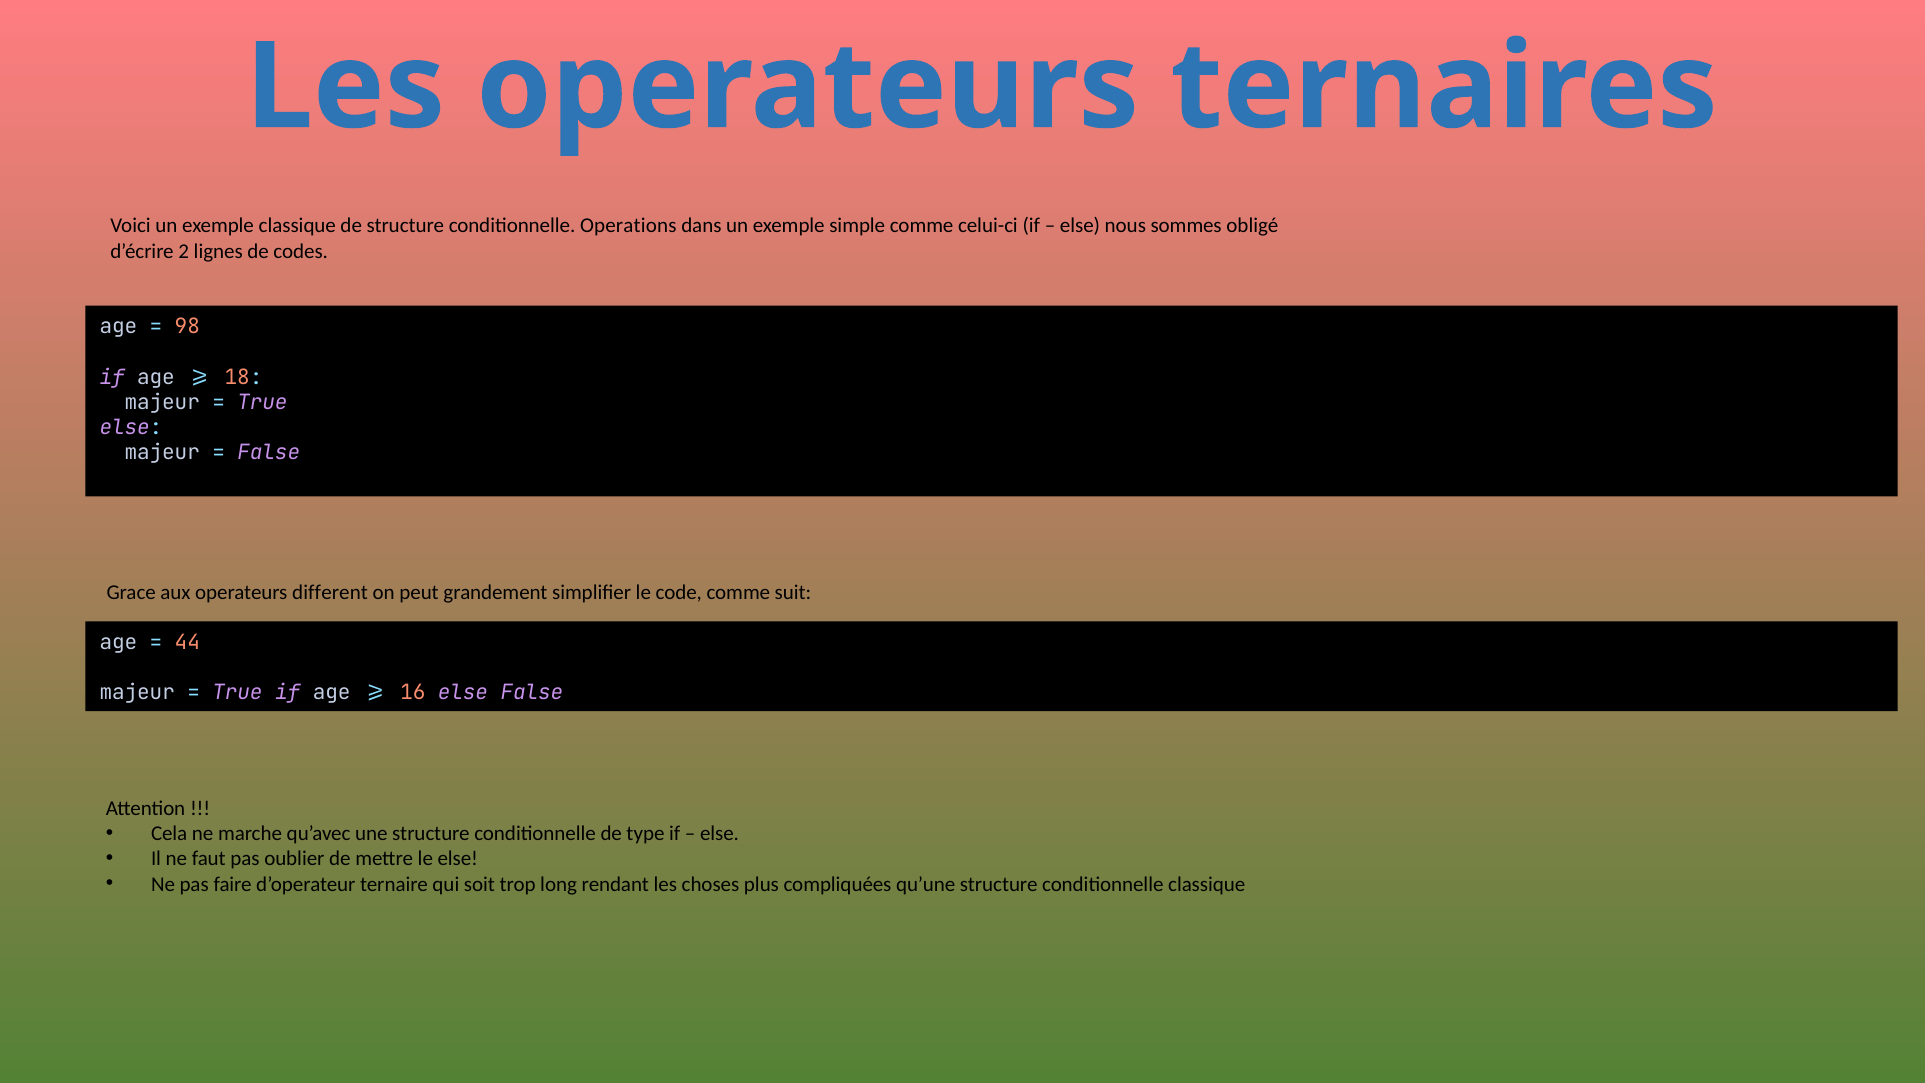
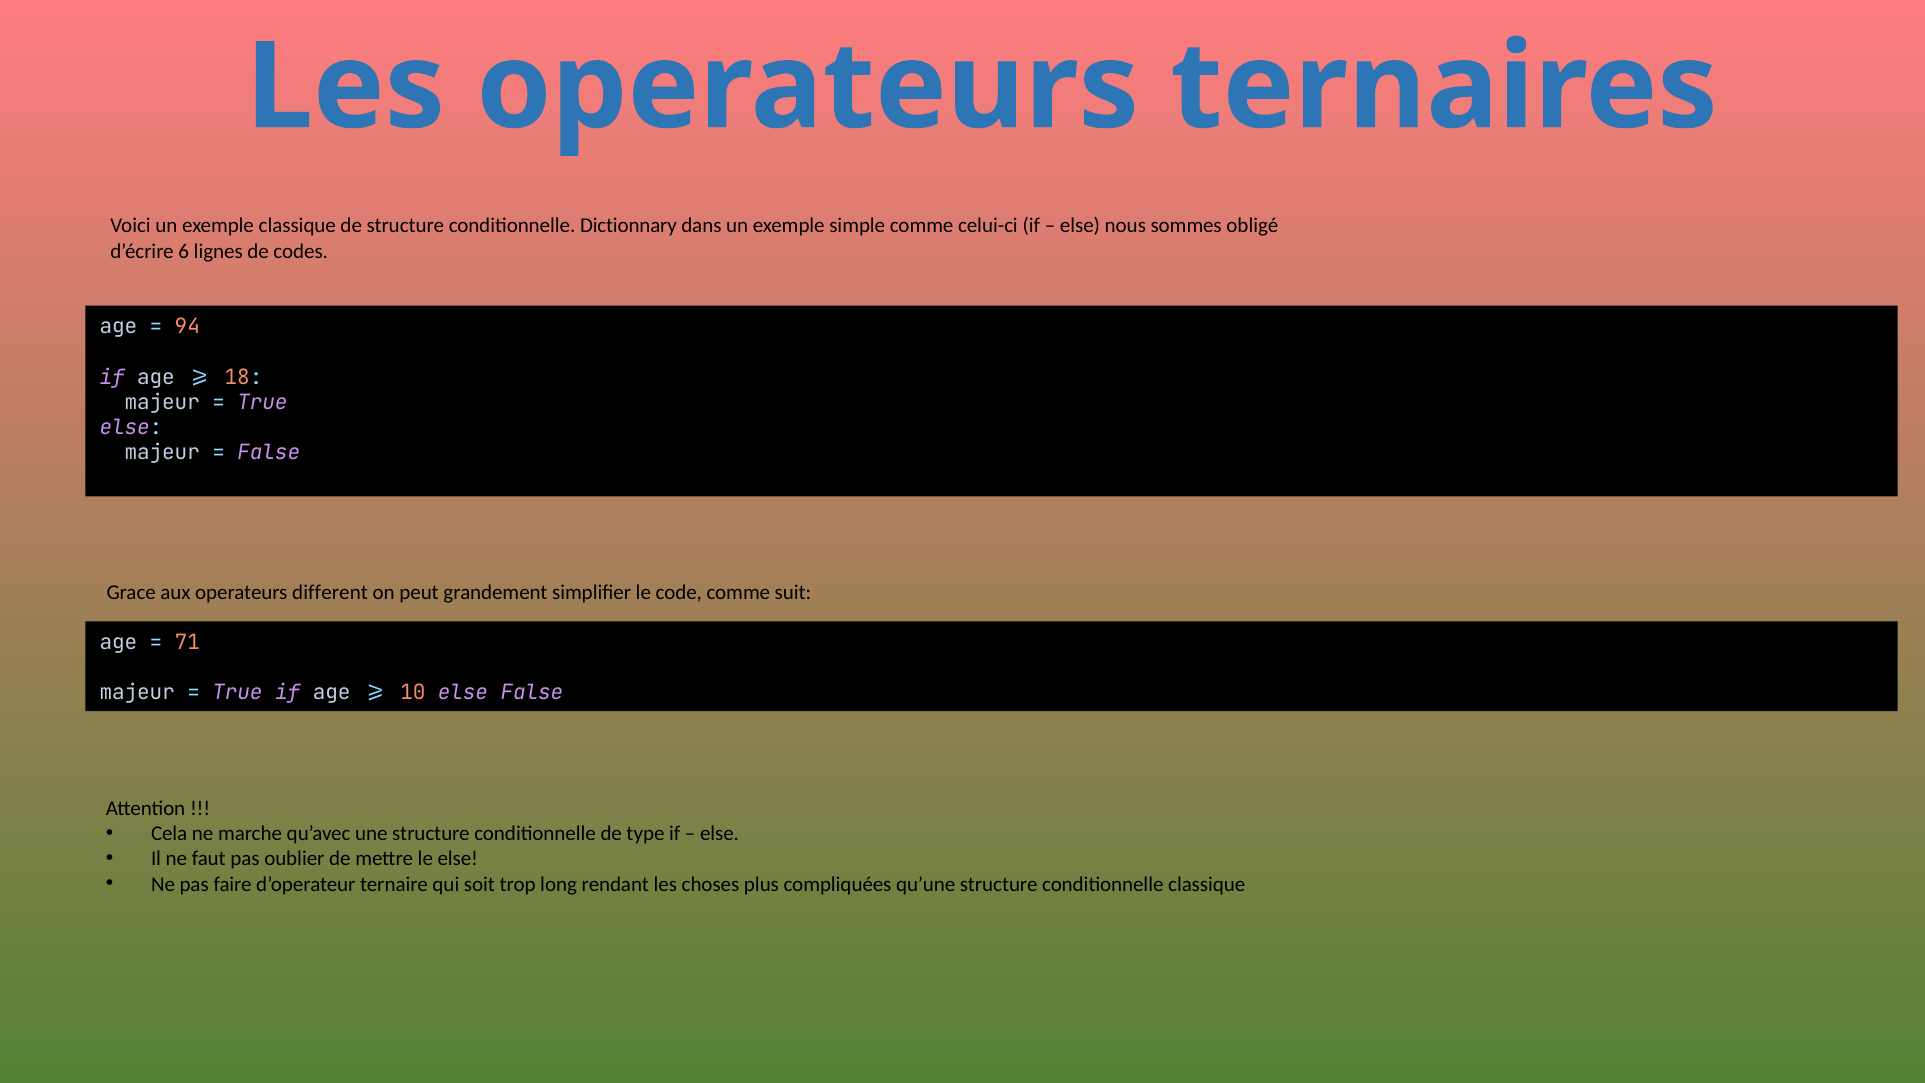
Operations: Operations -> Dictionnary
2: 2 -> 6
98: 98 -> 94
44: 44 -> 71
16: 16 -> 10
